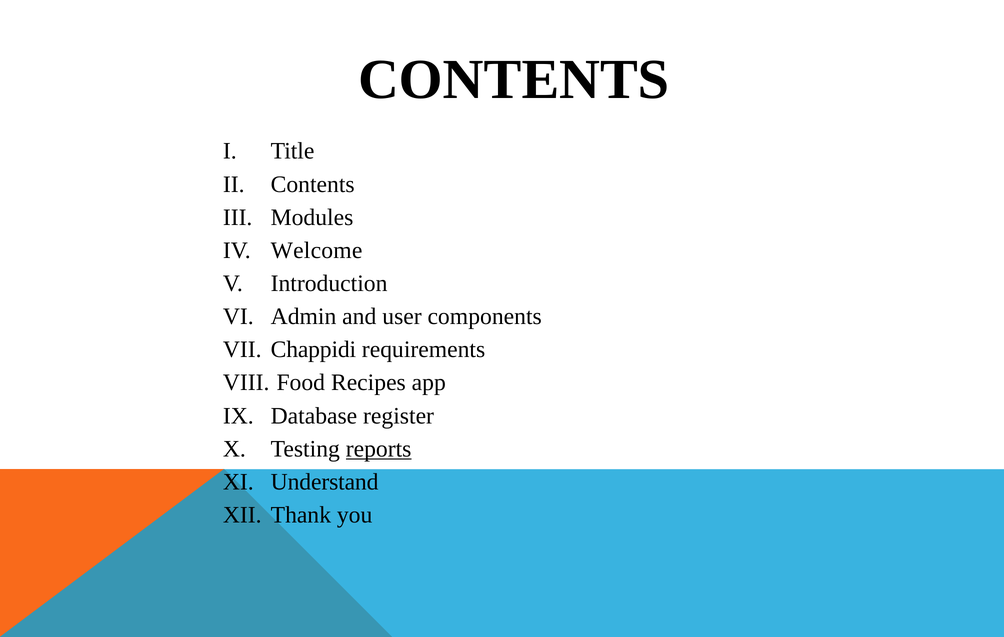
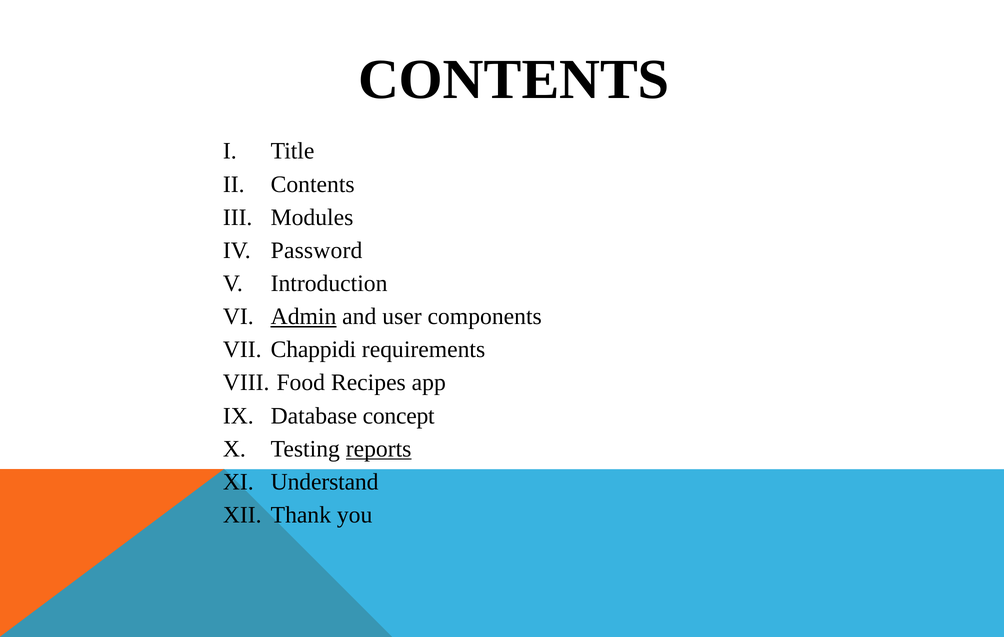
Welcome: Welcome -> Password
Admin underline: none -> present
register: register -> concept
